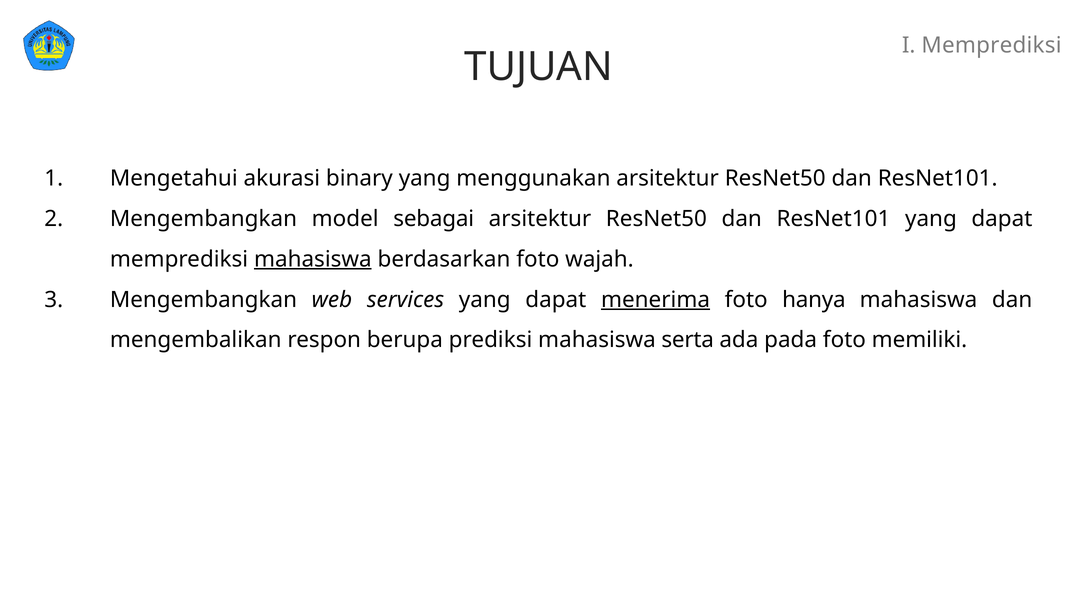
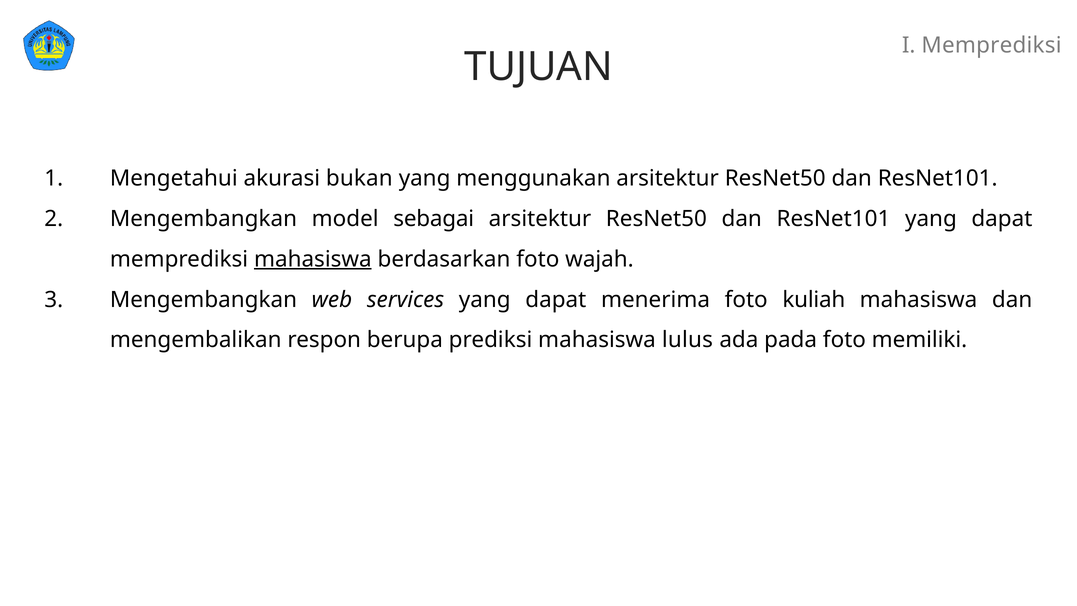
binary: binary -> bukan
menerima underline: present -> none
hanya: hanya -> kuliah
serta: serta -> lulus
